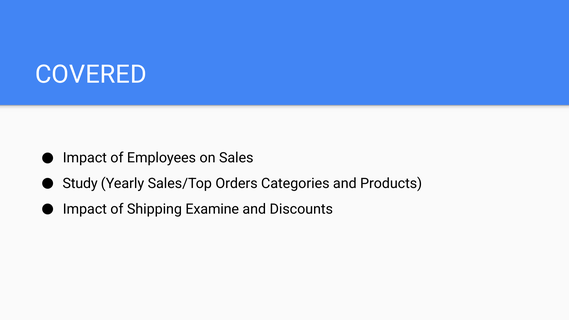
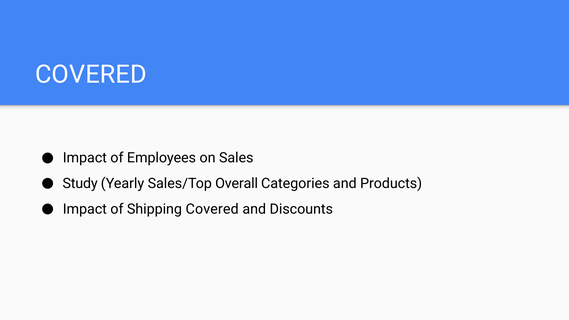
Orders: Orders -> Overall
Shipping Examine: Examine -> Covered
